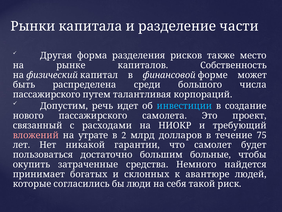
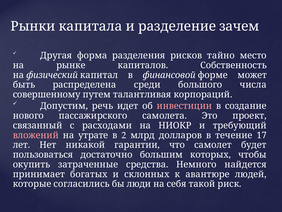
части: части -> зачем
также: также -> тайно
пассажирского at (47, 94): пассажирского -> совершенному
инвестиции colour: light blue -> pink
75: 75 -> 17
больные: больные -> которых
